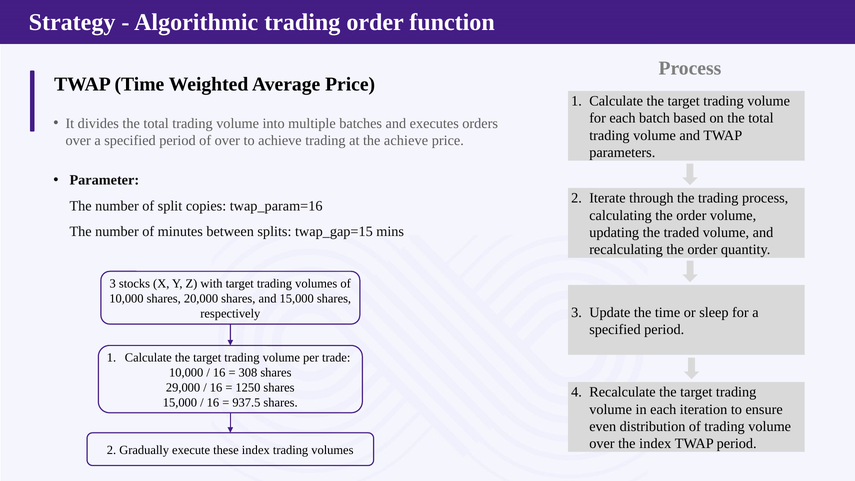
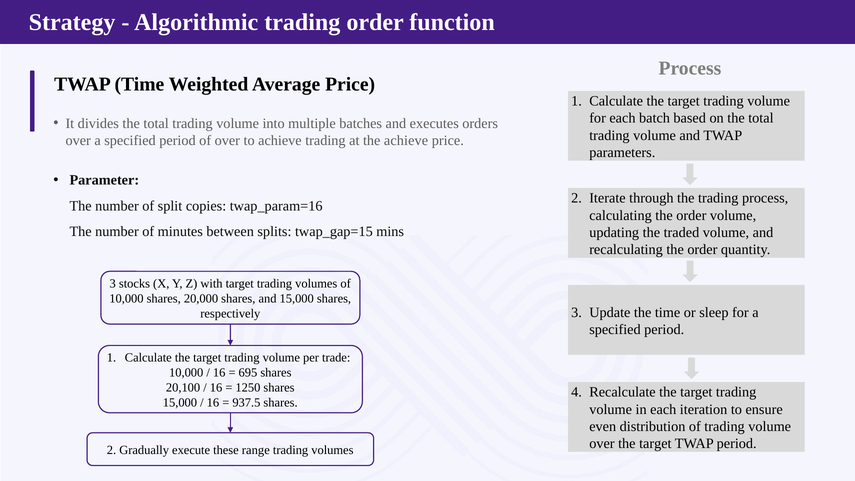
308: 308 -> 695
29,000: 29,000 -> 20,100
over the index: index -> target
these index: index -> range
